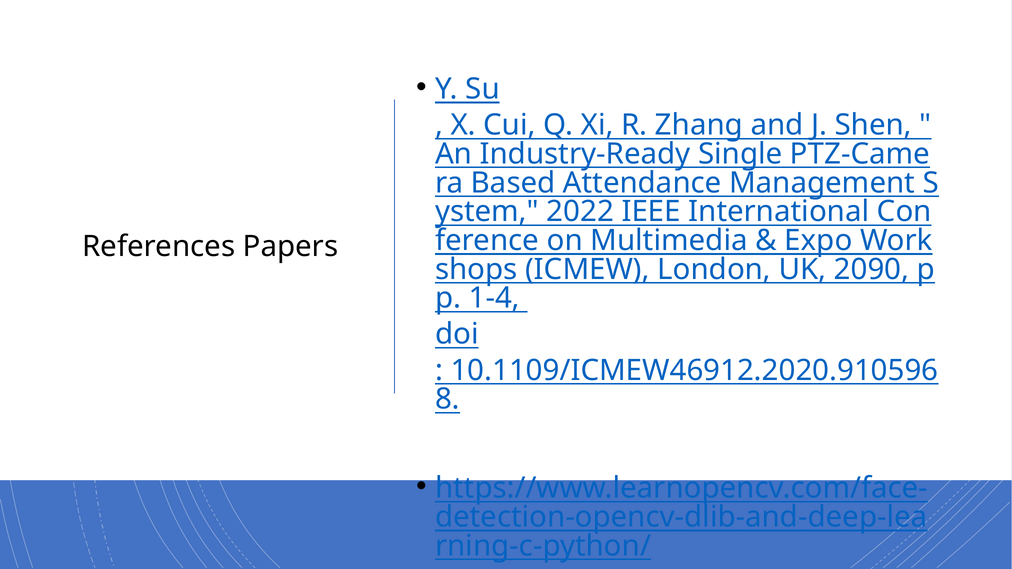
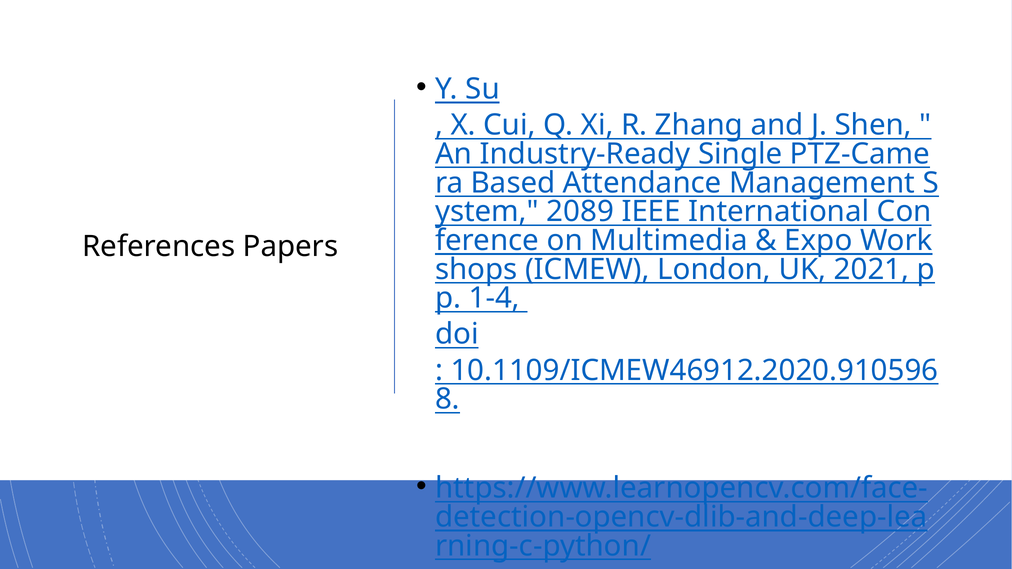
2022: 2022 -> 2089
2090: 2090 -> 2021
